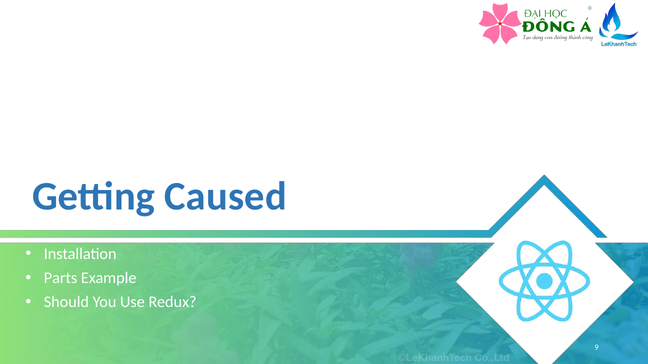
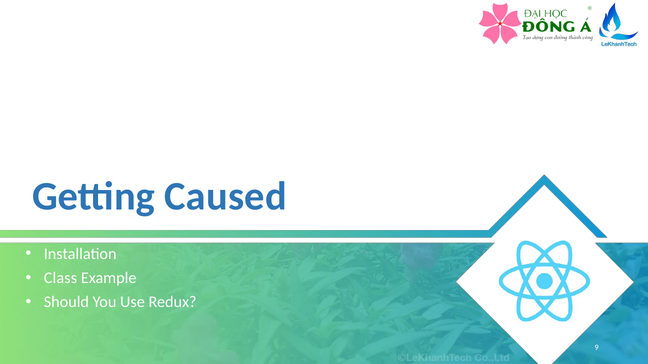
Parts: Parts -> Class
